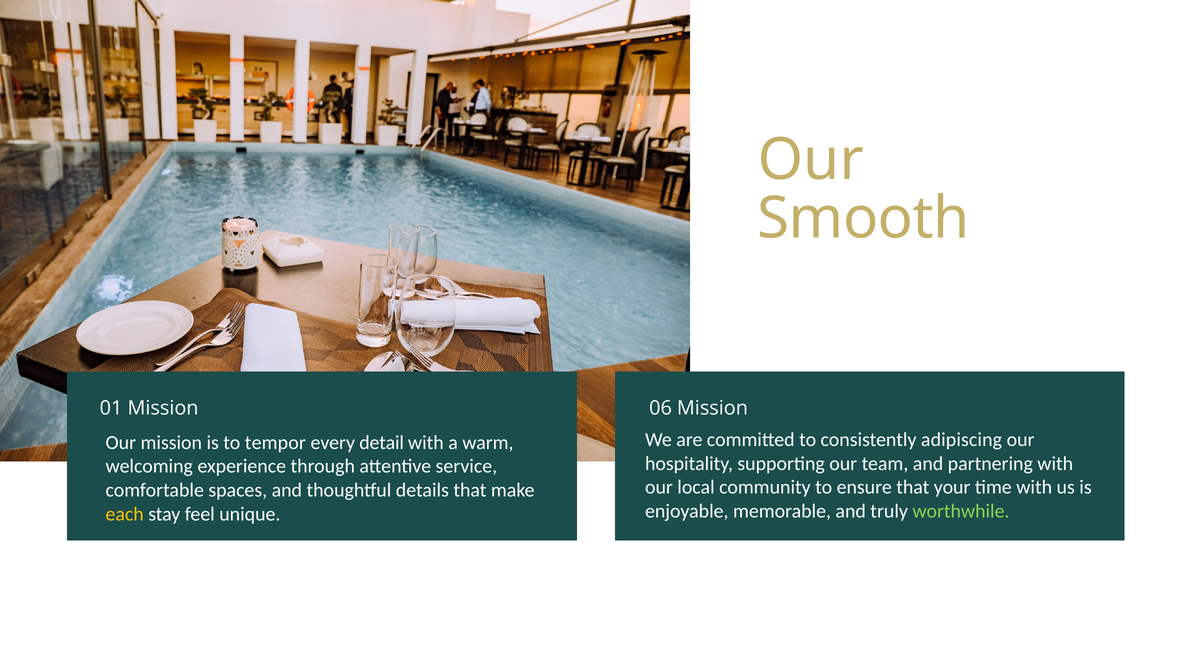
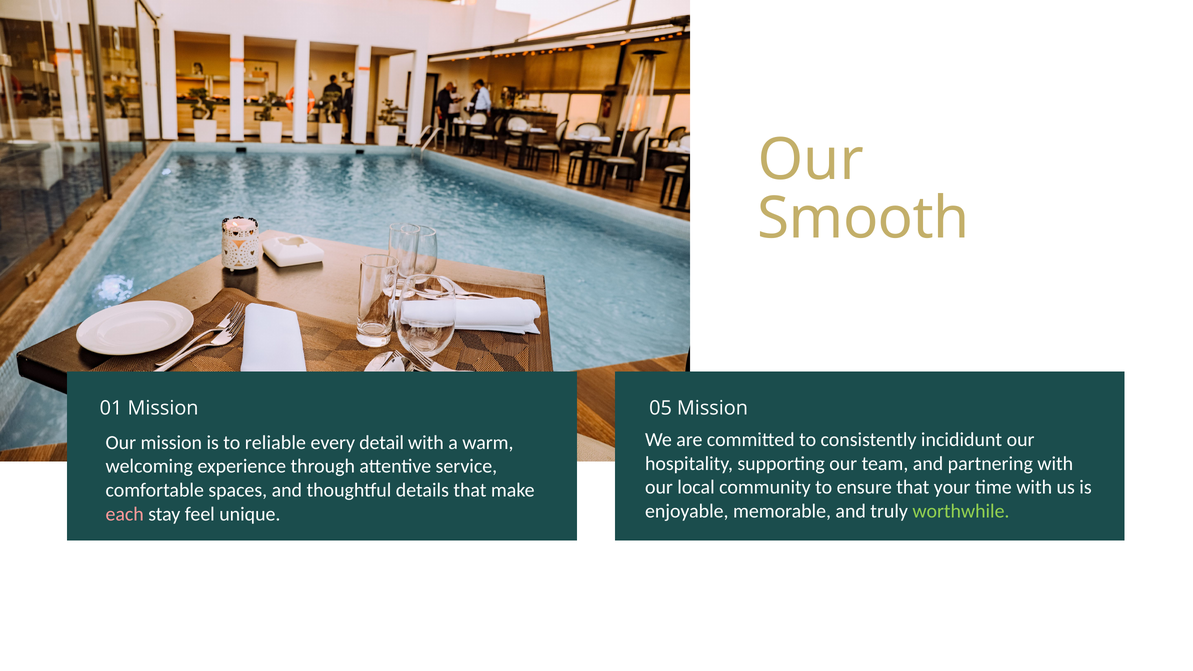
06: 06 -> 05
adipiscing: adipiscing -> incididunt
tempor: tempor -> reliable
each colour: yellow -> pink
